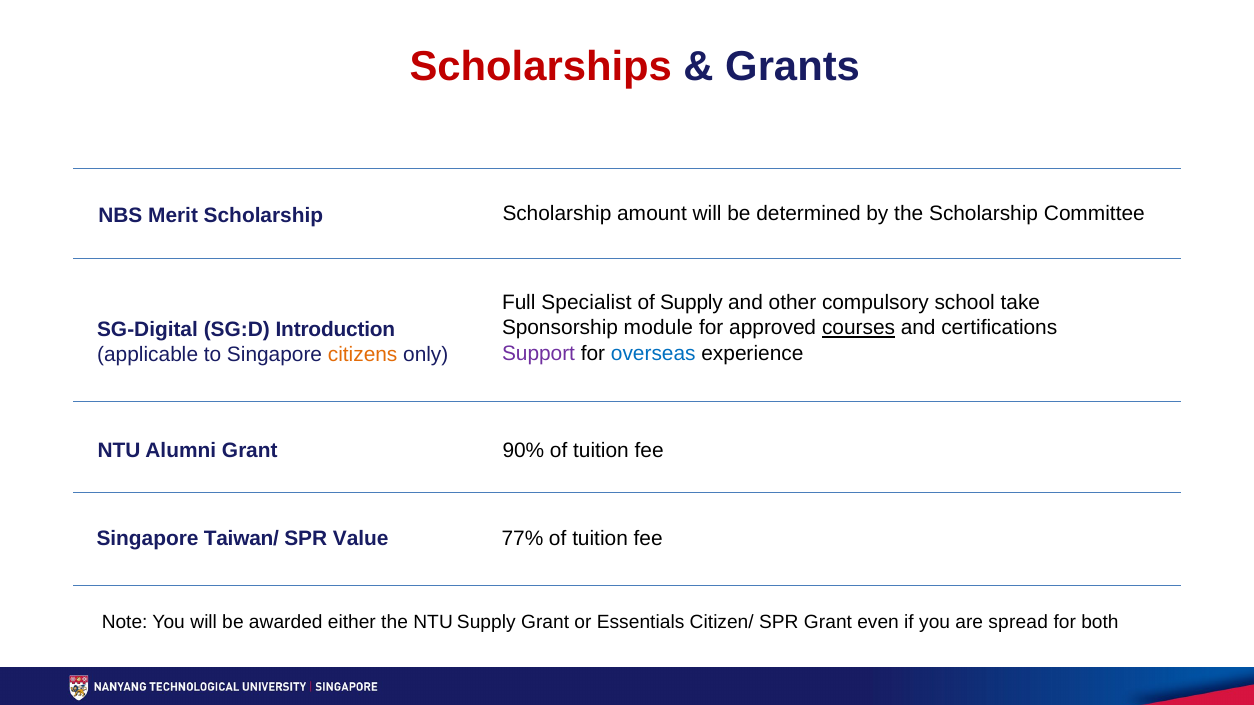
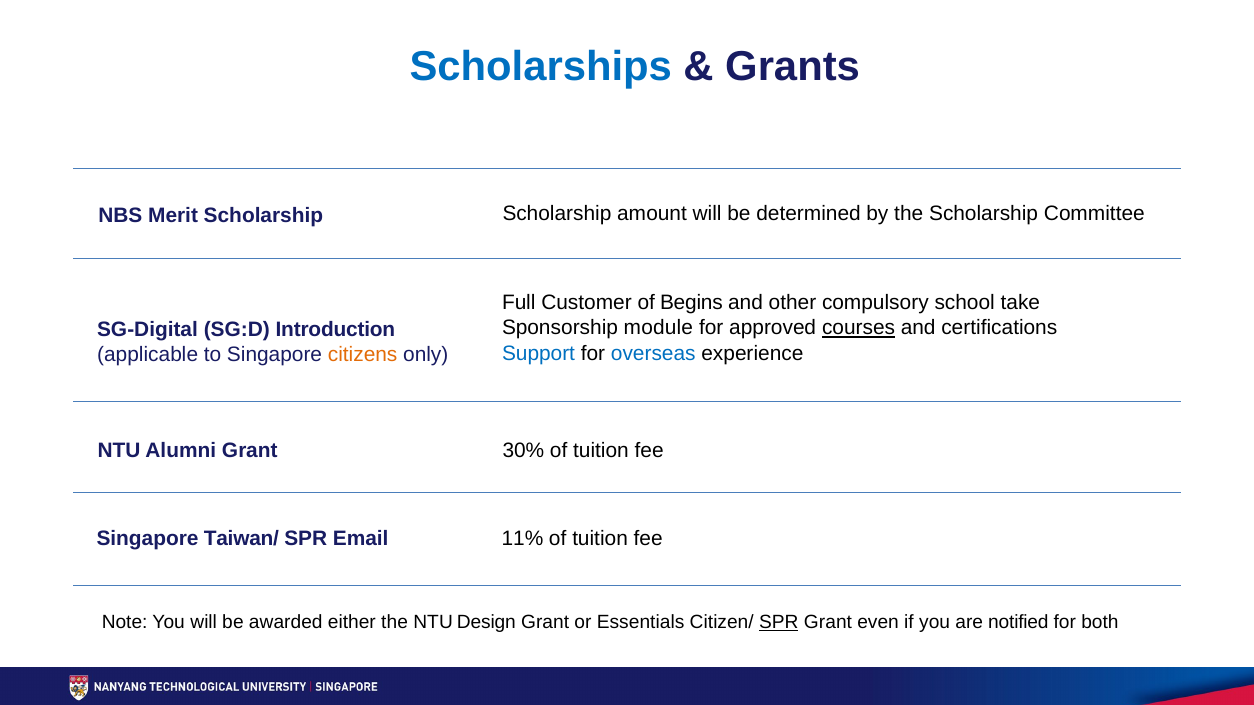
Scholarships colour: red -> blue
Specialist: Specialist -> Customer
of Supply: Supply -> Begins
Support colour: purple -> blue
90%: 90% -> 30%
Value: Value -> Email
77%: 77% -> 11%
NTU Supply: Supply -> Design
SPR at (779, 623) underline: none -> present
spread: spread -> notified
